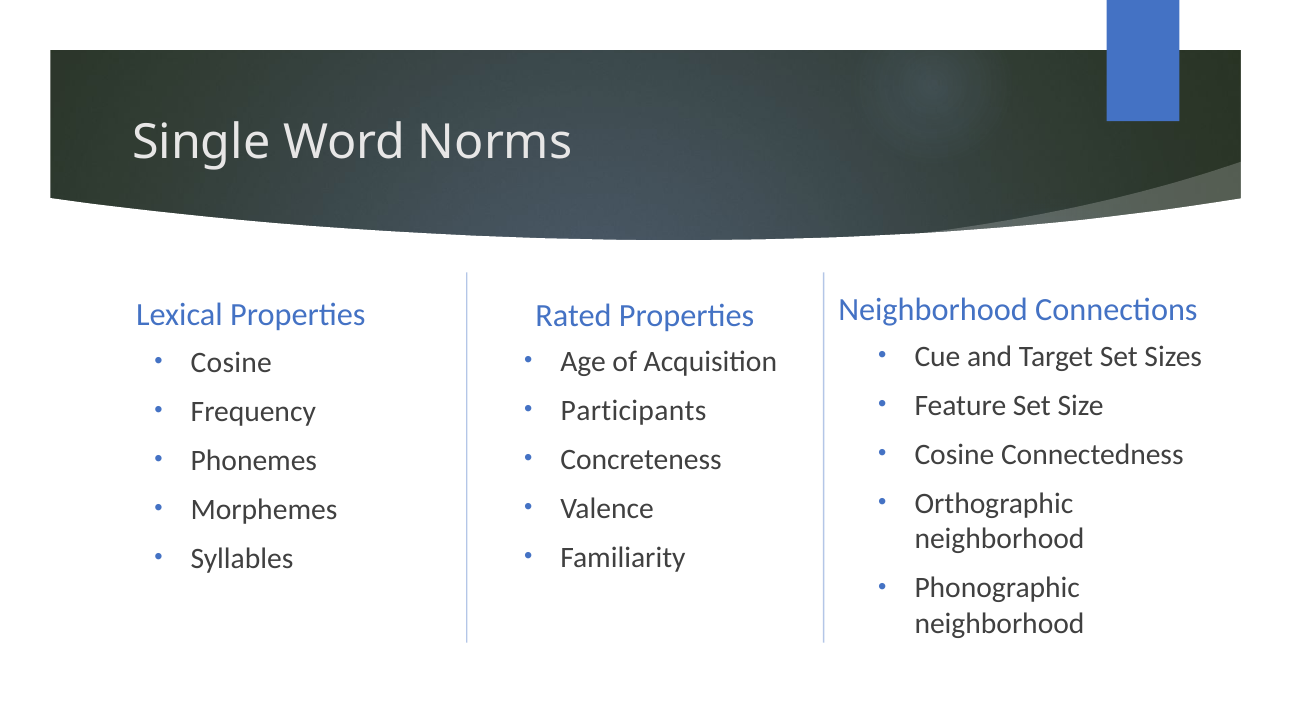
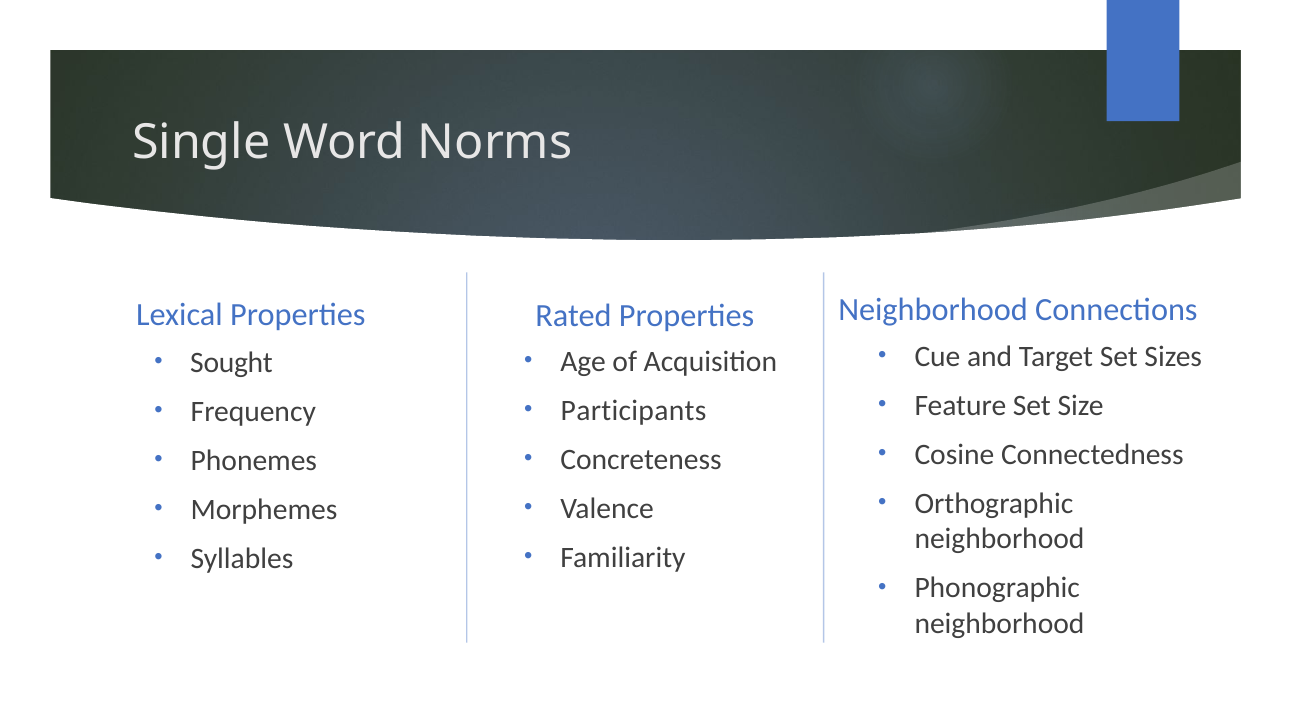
Cosine at (231, 362): Cosine -> Sought
